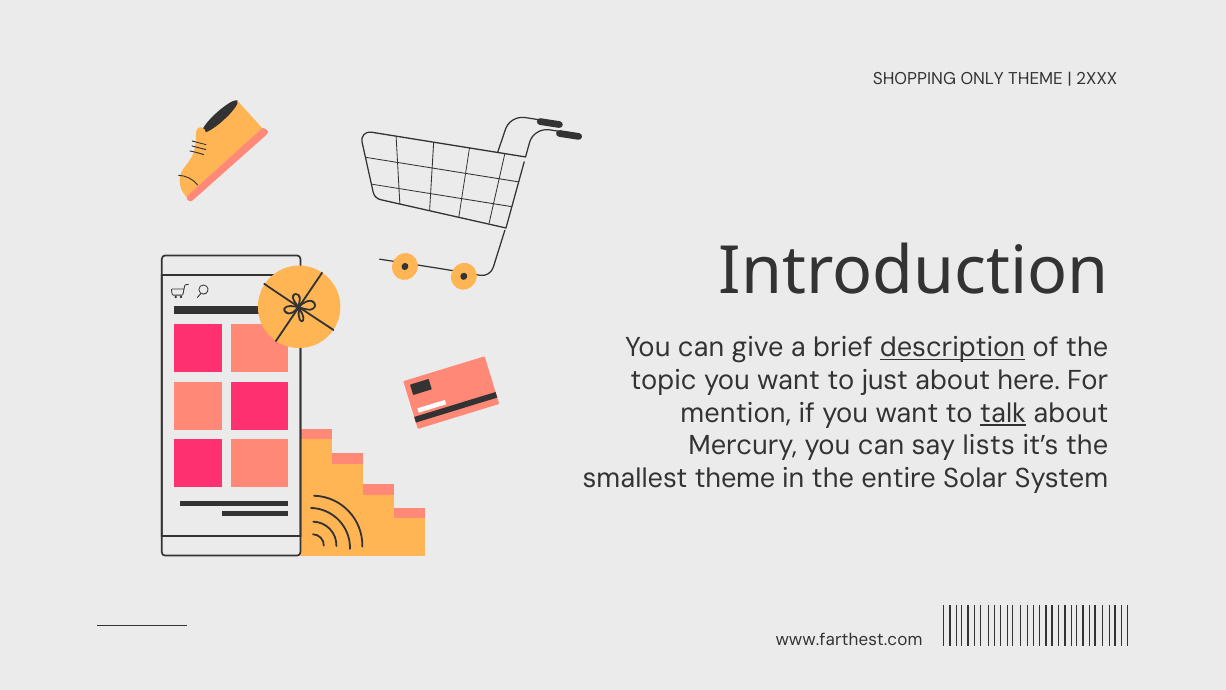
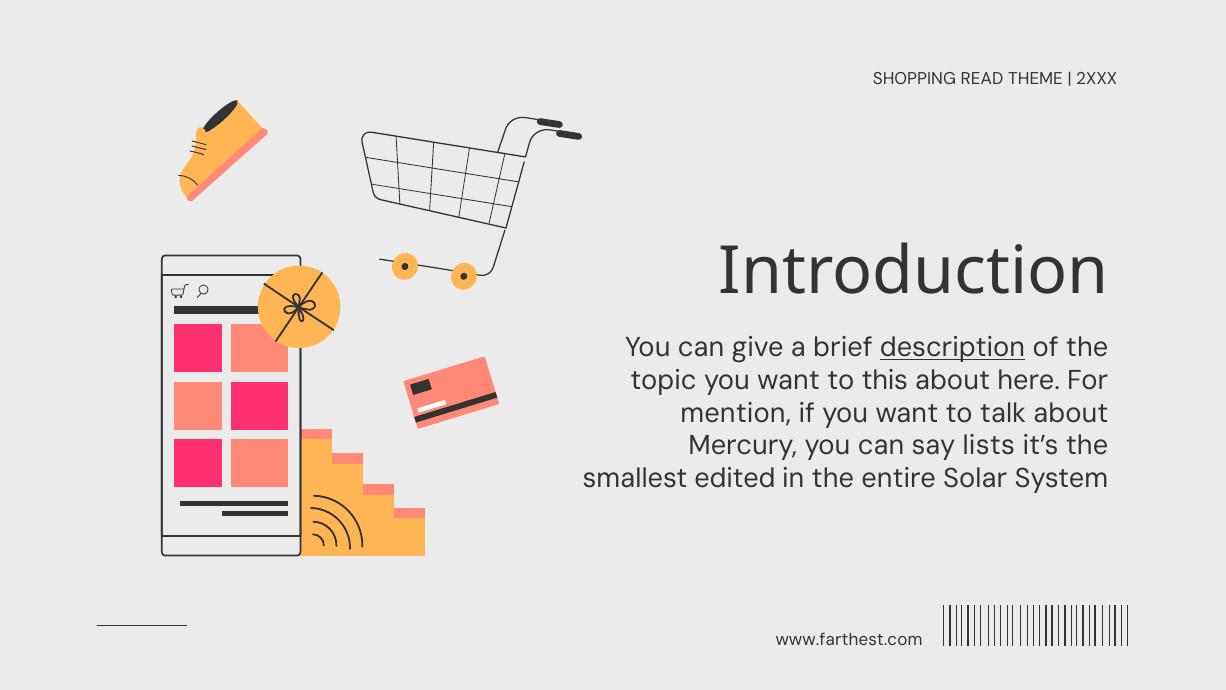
ONLY: ONLY -> READ
just: just -> this
talk underline: present -> none
smallest theme: theme -> edited
